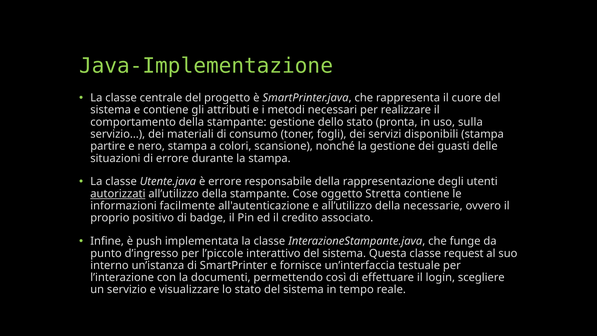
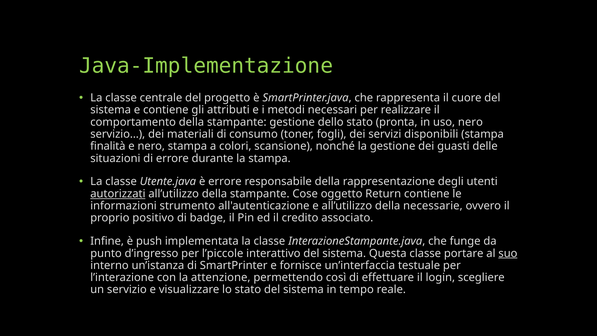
uso sulla: sulla -> nero
partire: partire -> finalità
Stretta: Stretta -> Return
facilmente: facilmente -> strumento
request: request -> portare
suo underline: none -> present
documenti: documenti -> attenzione
